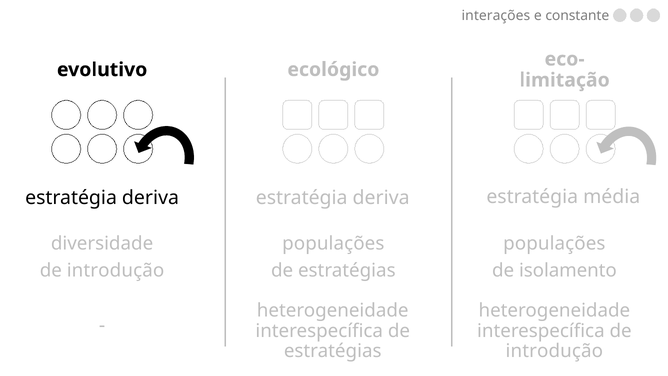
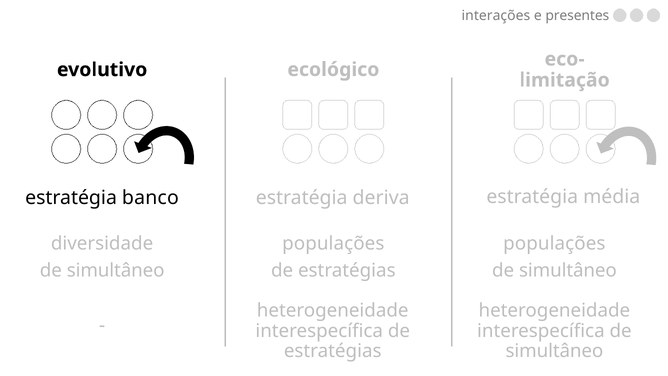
constante: constante -> presentes
deriva at (150, 198): deriva -> banco
introdução at (116, 271): introdução -> simultâneo
isolamento at (568, 271): isolamento -> simultâneo
introdução at (554, 351): introdução -> simultâneo
